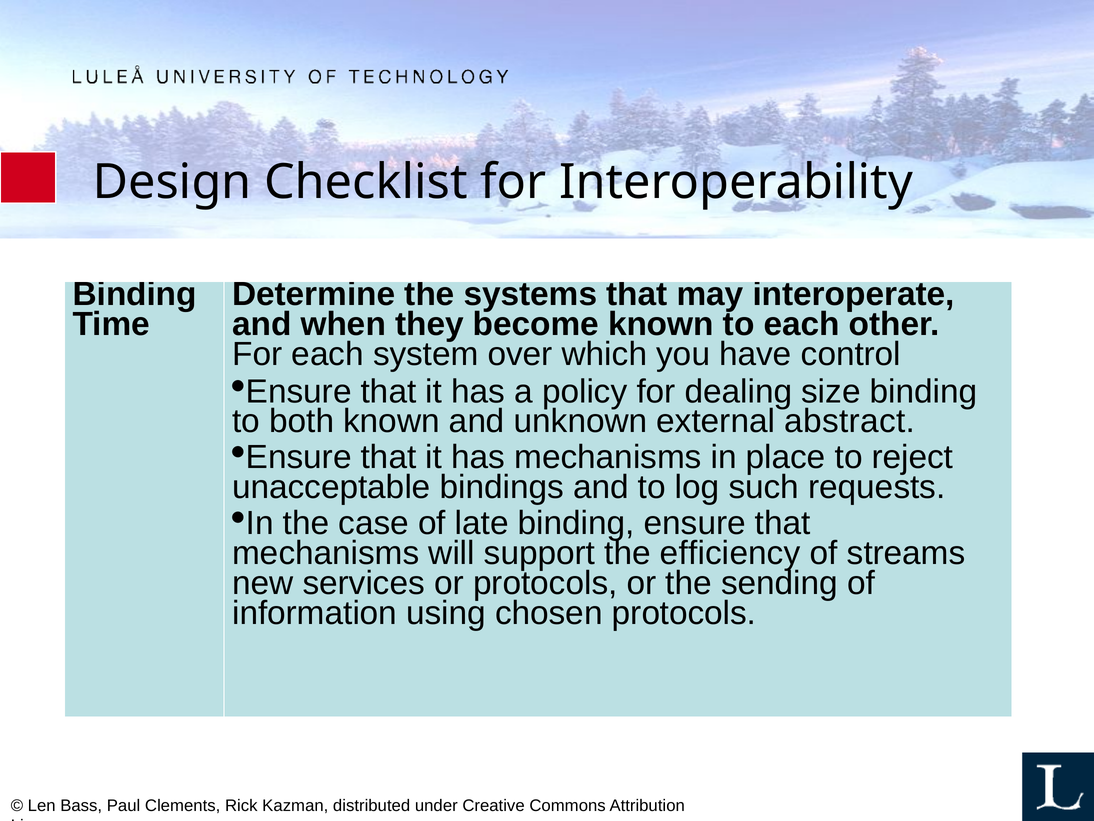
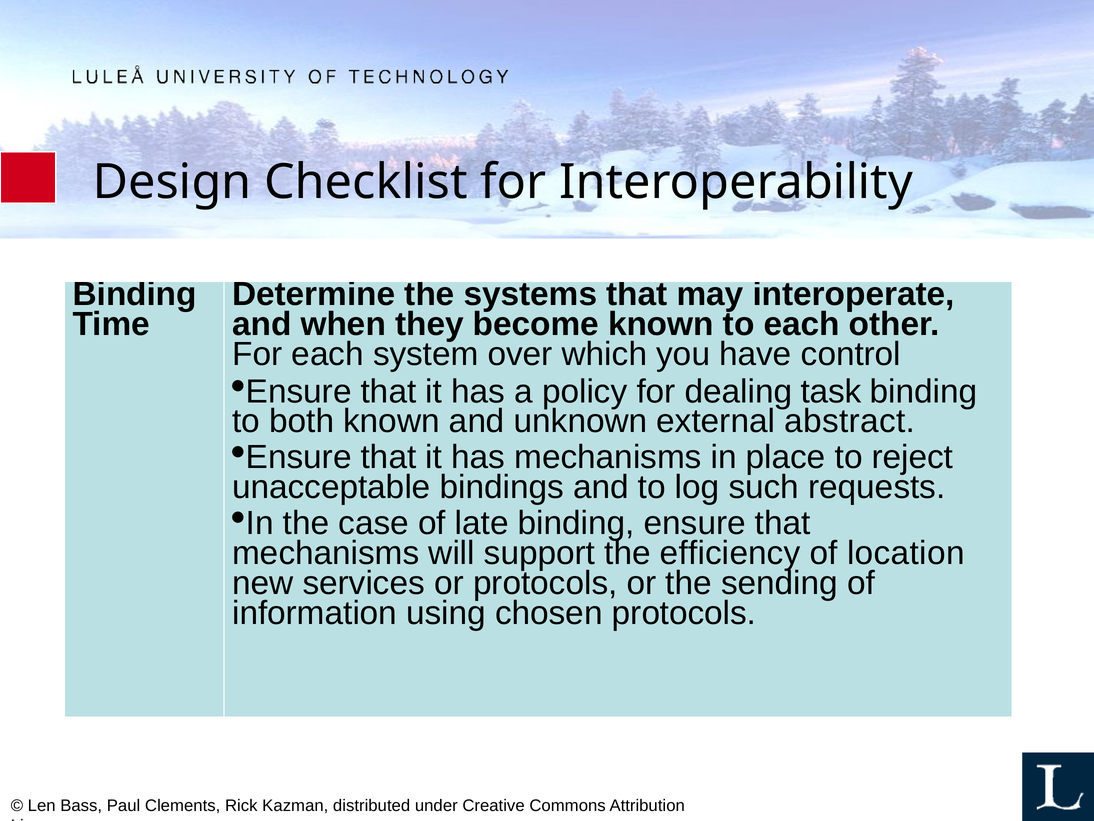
size: size -> task
streams: streams -> location
